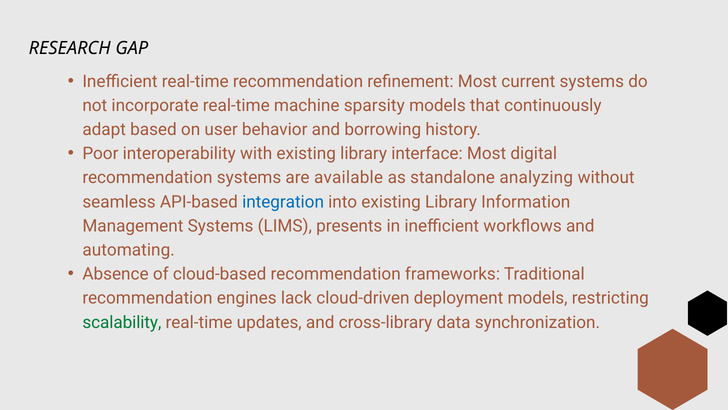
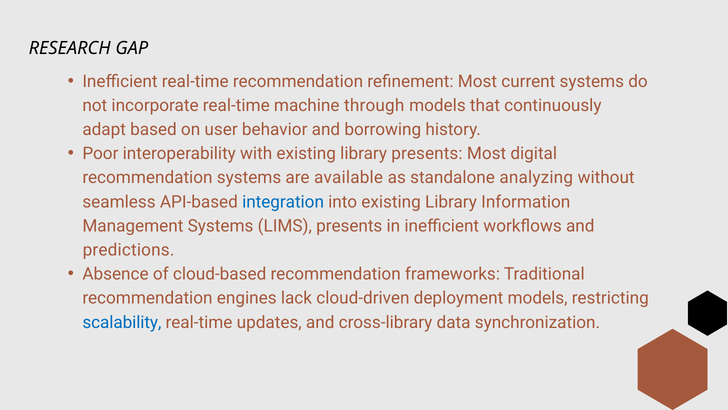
sparsity: sparsity -> through
library interface: interface -> presents
automating: automating -> predictions
scalability colour: green -> blue
